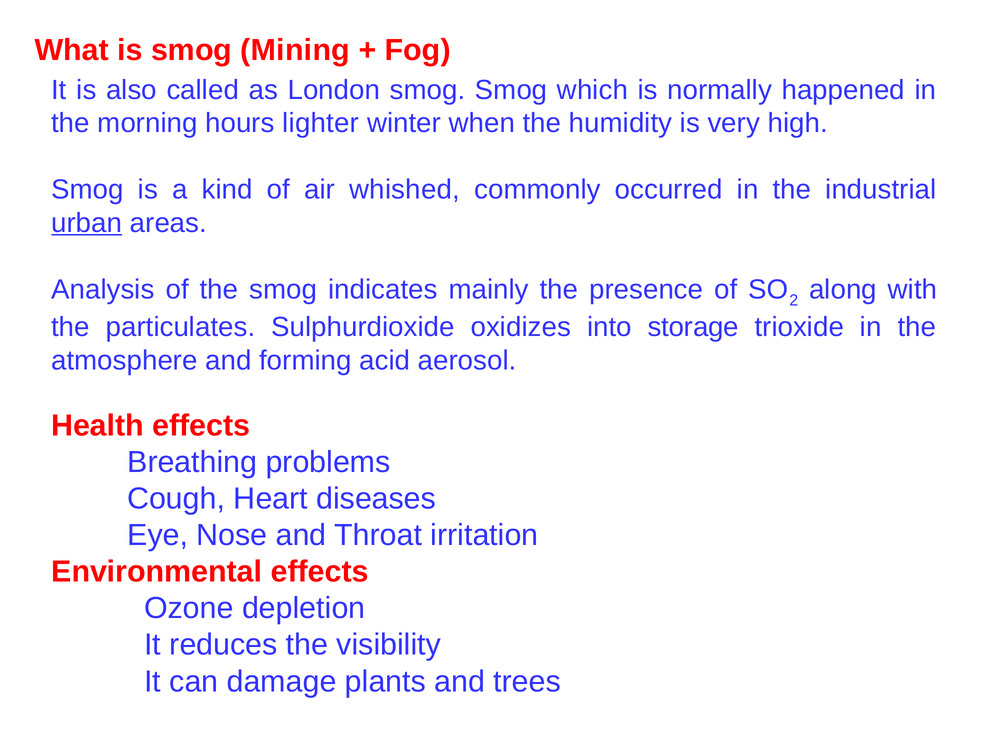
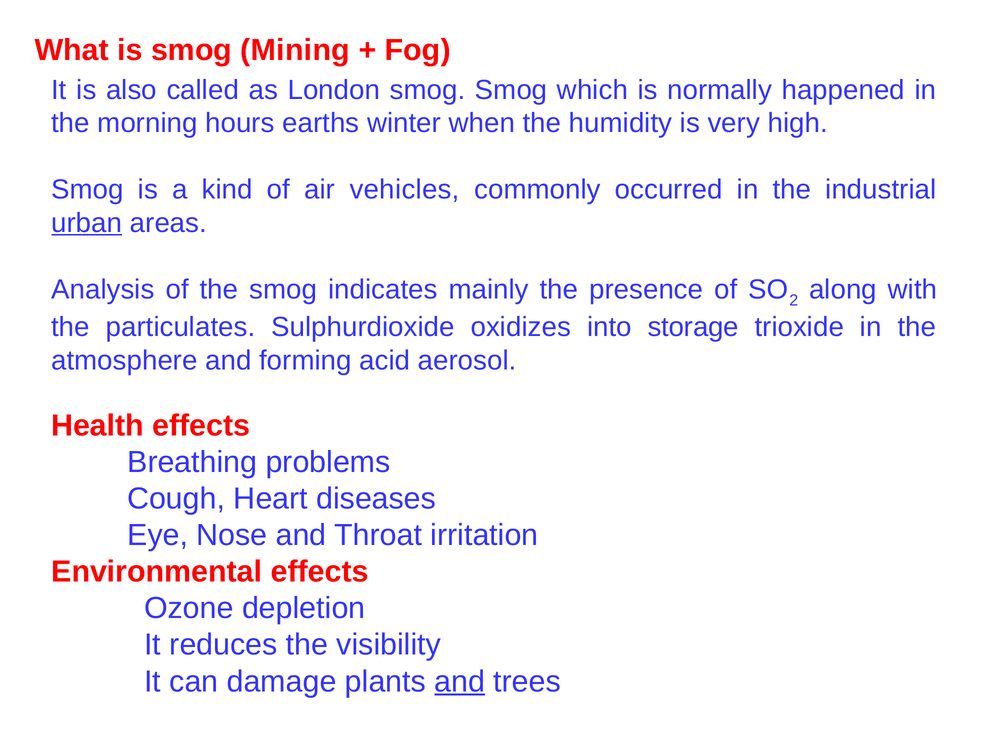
lighter: lighter -> earths
whished: whished -> vehicles
and at (460, 681) underline: none -> present
